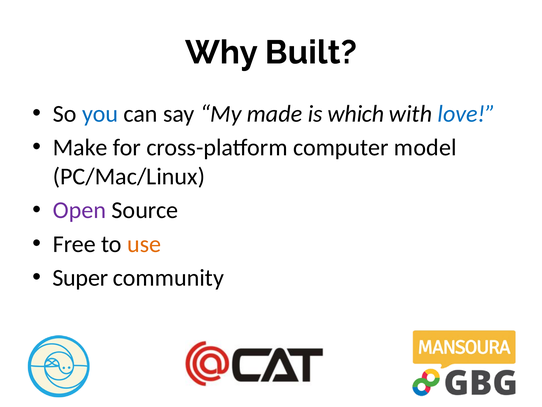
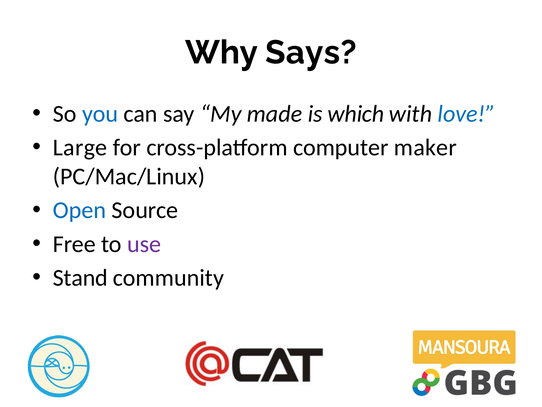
Built: Built -> Says
Make: Make -> Large
model: model -> maker
Open colour: purple -> blue
use colour: orange -> purple
Super: Super -> Stand
